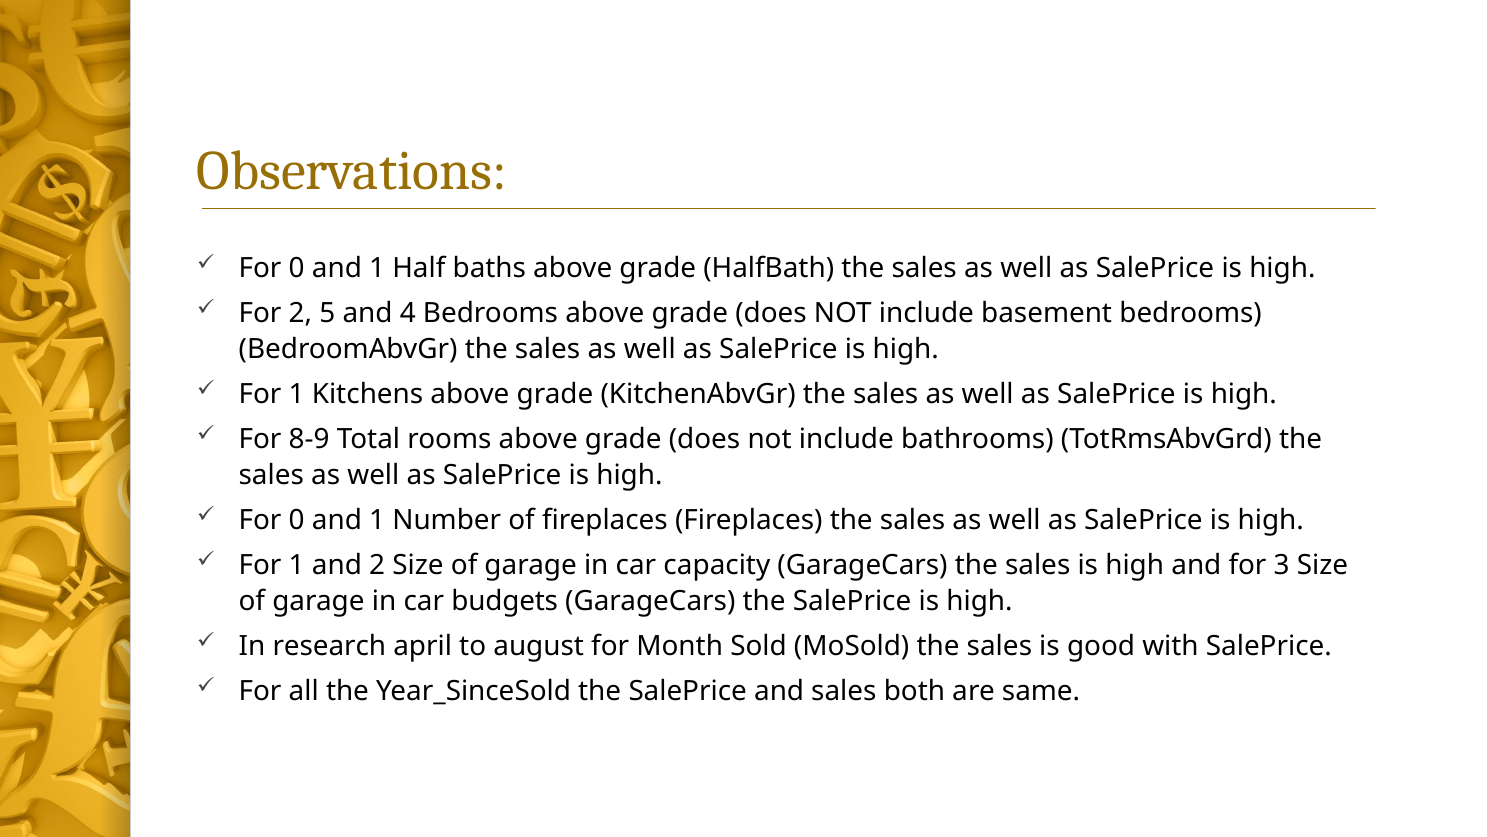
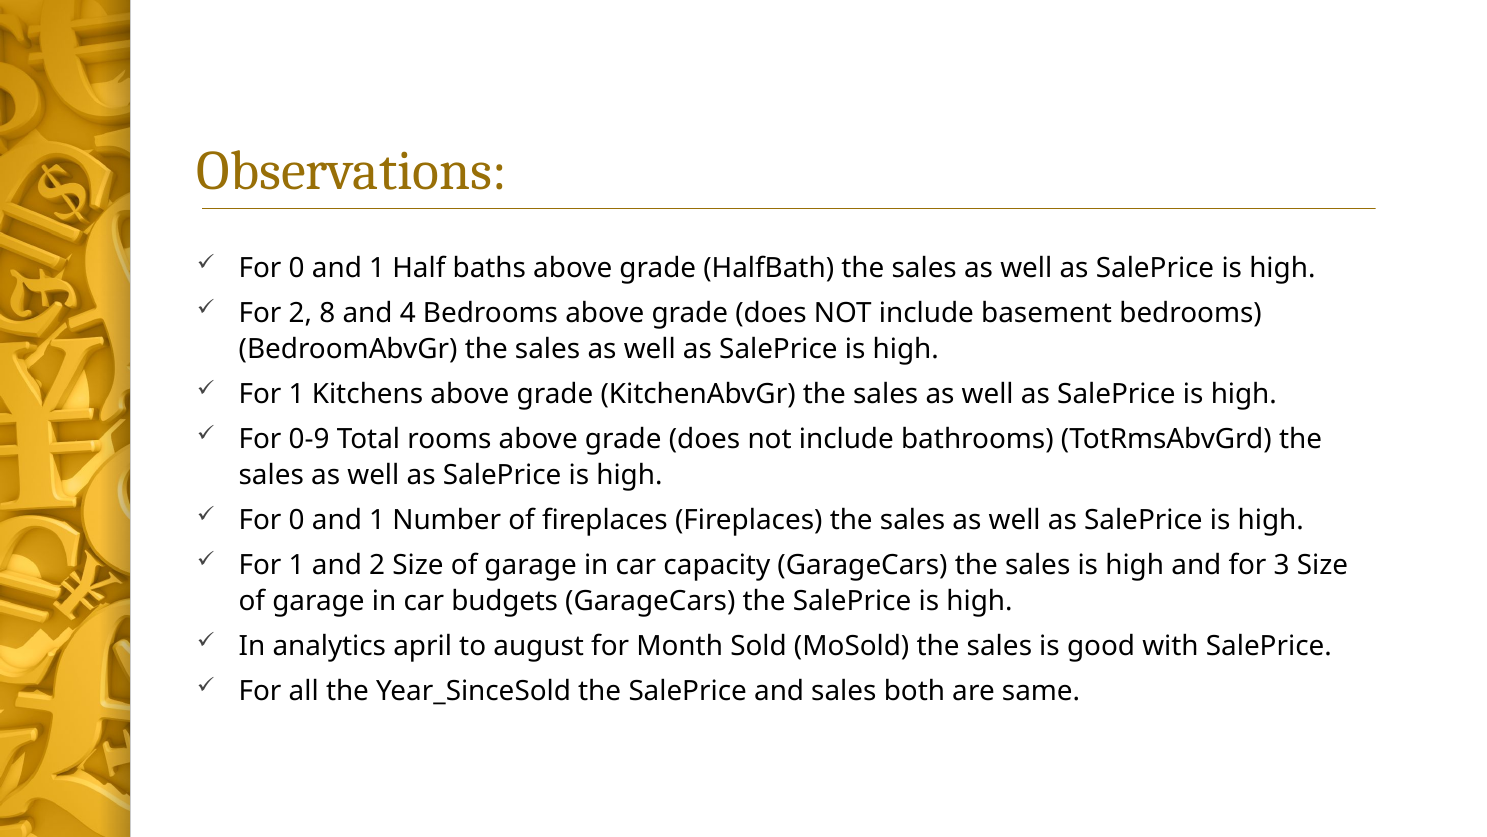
5: 5 -> 8
8-9: 8-9 -> 0-9
research: research -> analytics
